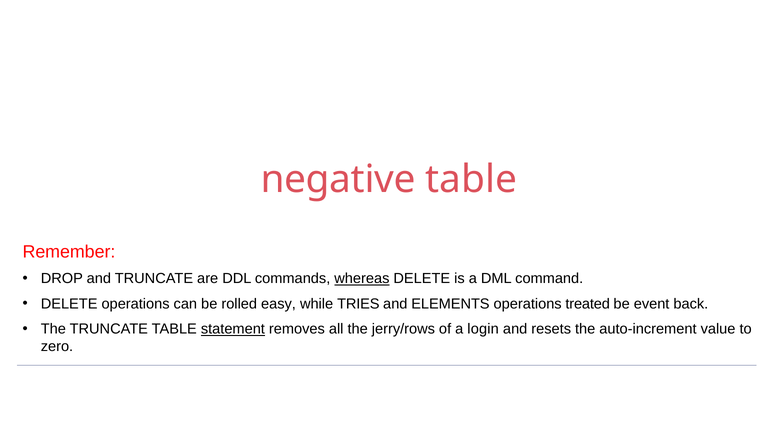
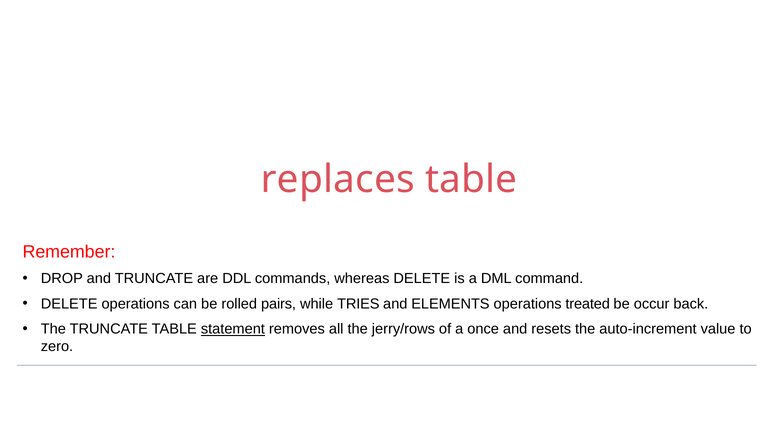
negative: negative -> replaces
whereas underline: present -> none
easy: easy -> pairs
event: event -> occur
login: login -> once
